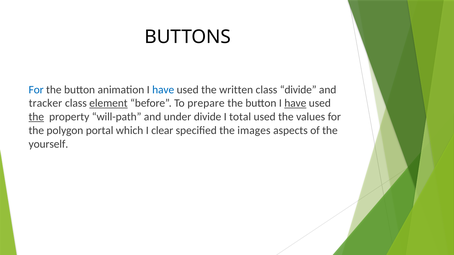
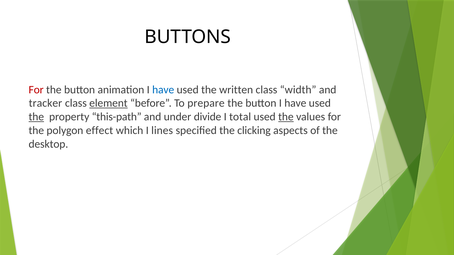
For at (36, 90) colour: blue -> red
class divide: divide -> width
have at (295, 103) underline: present -> none
will-path: will-path -> this-path
the at (286, 117) underline: none -> present
portal: portal -> effect
clear: clear -> lines
images: images -> clicking
yourself: yourself -> desktop
